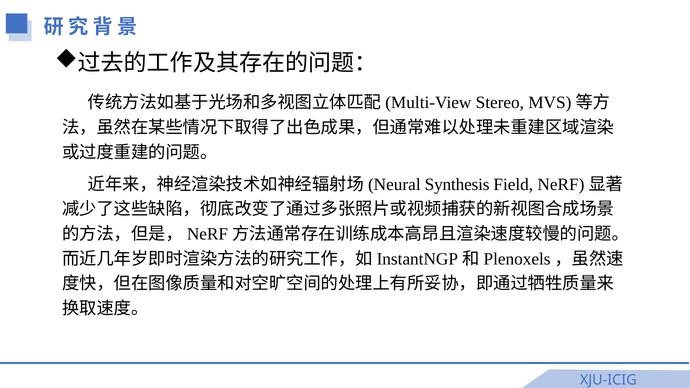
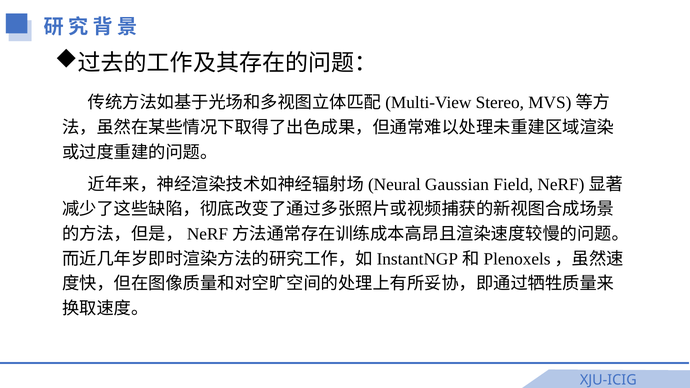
Synthesis: Synthesis -> Gaussian
